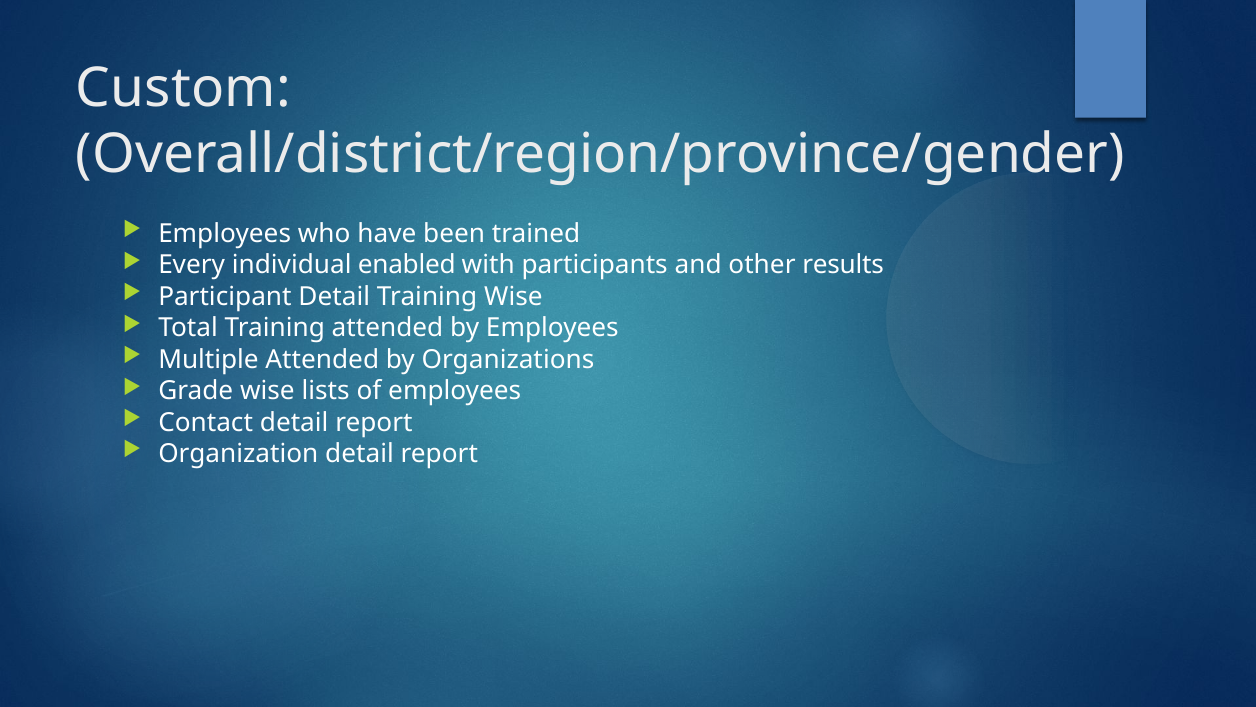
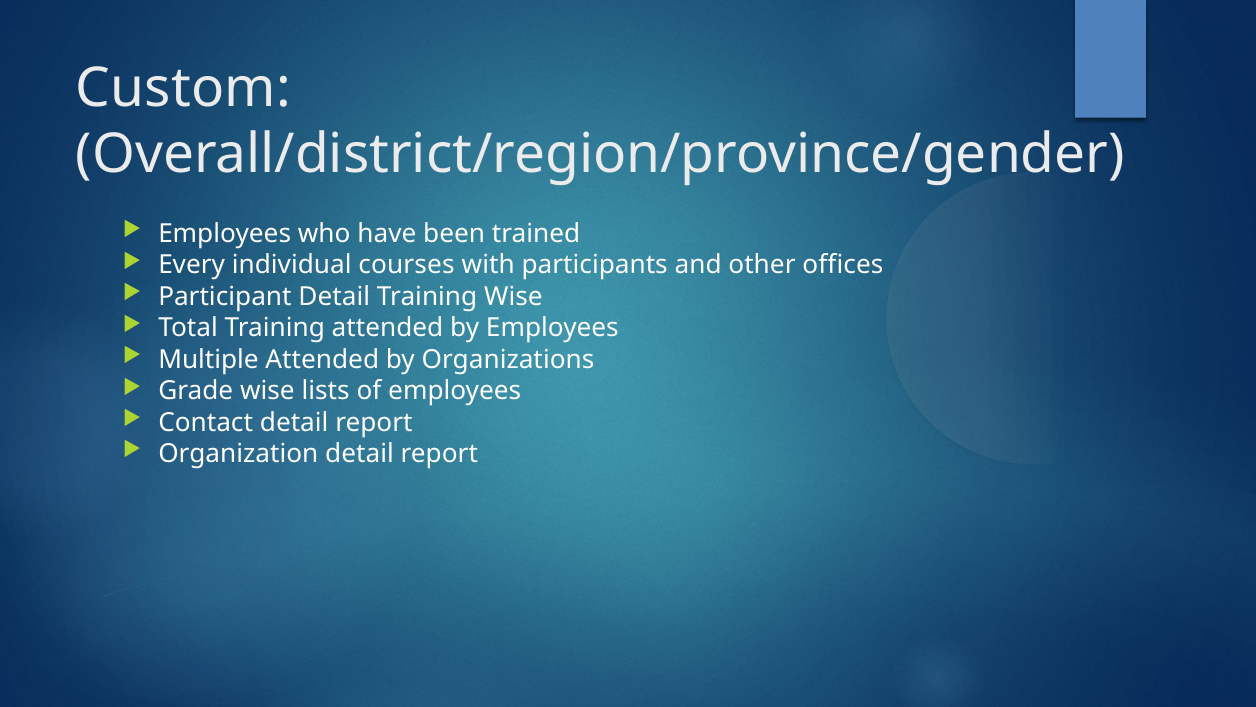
enabled: enabled -> courses
results: results -> offices
